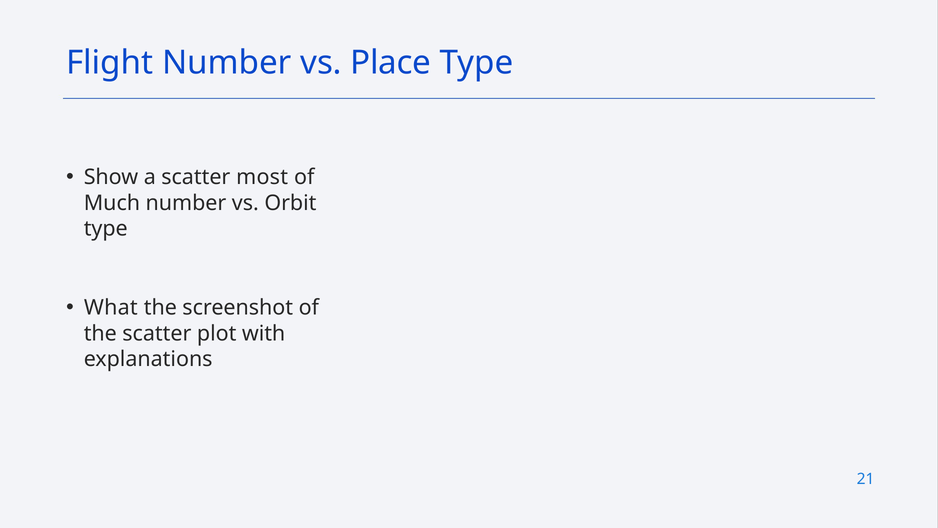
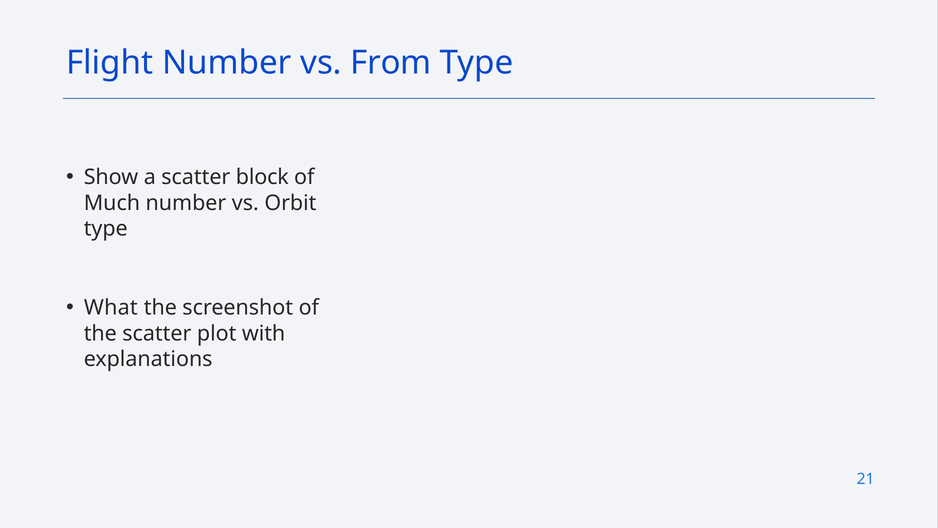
Place: Place -> From
most: most -> block
